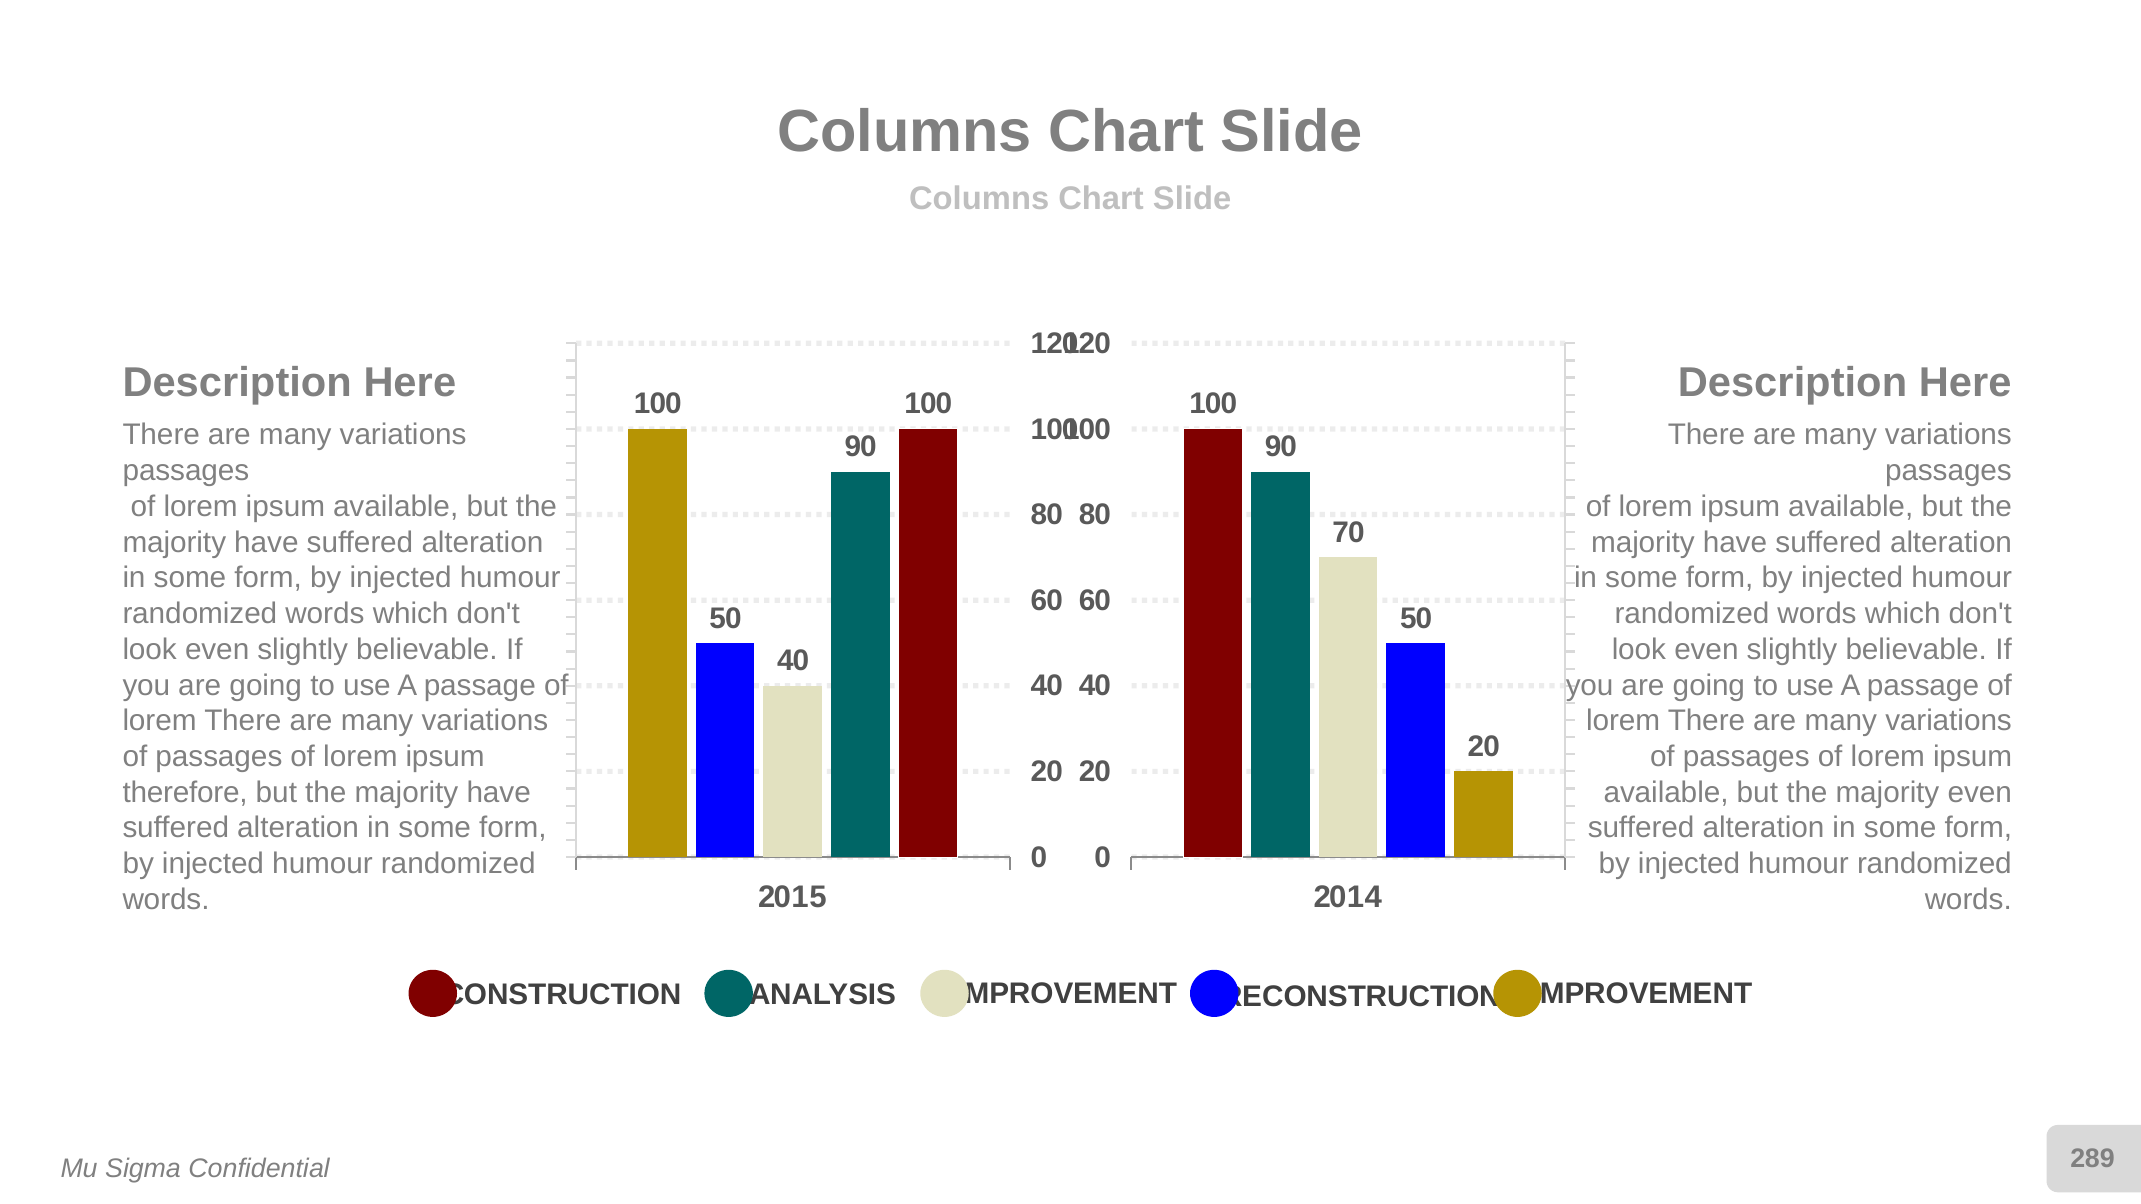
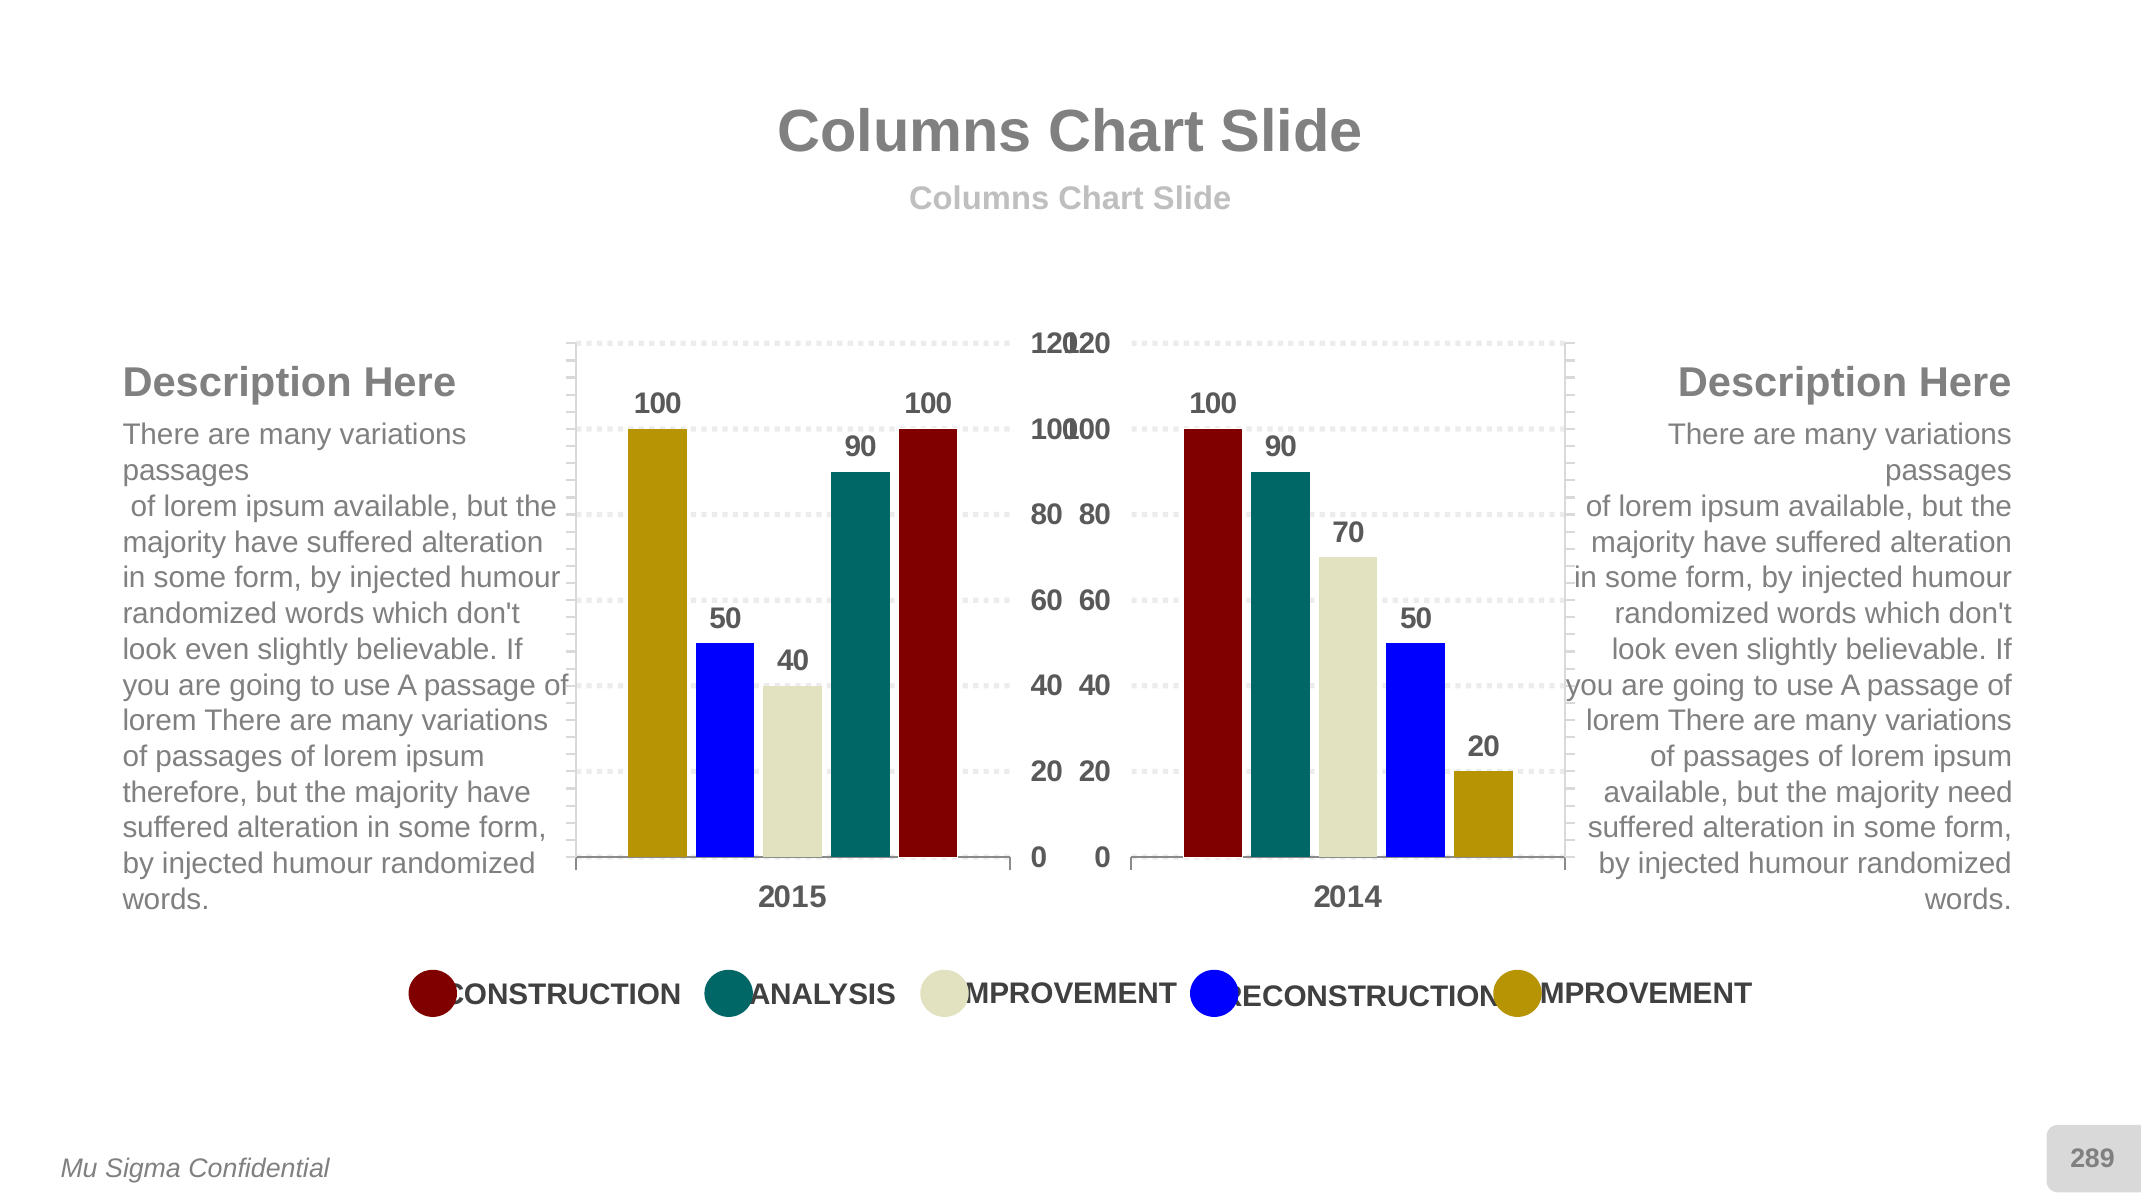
majority even: even -> need
